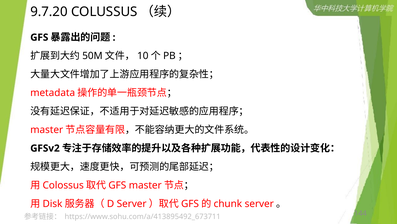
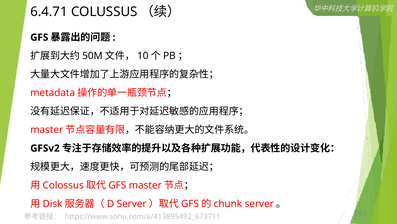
9.7.20: 9.7.20 -> 6.4.71
